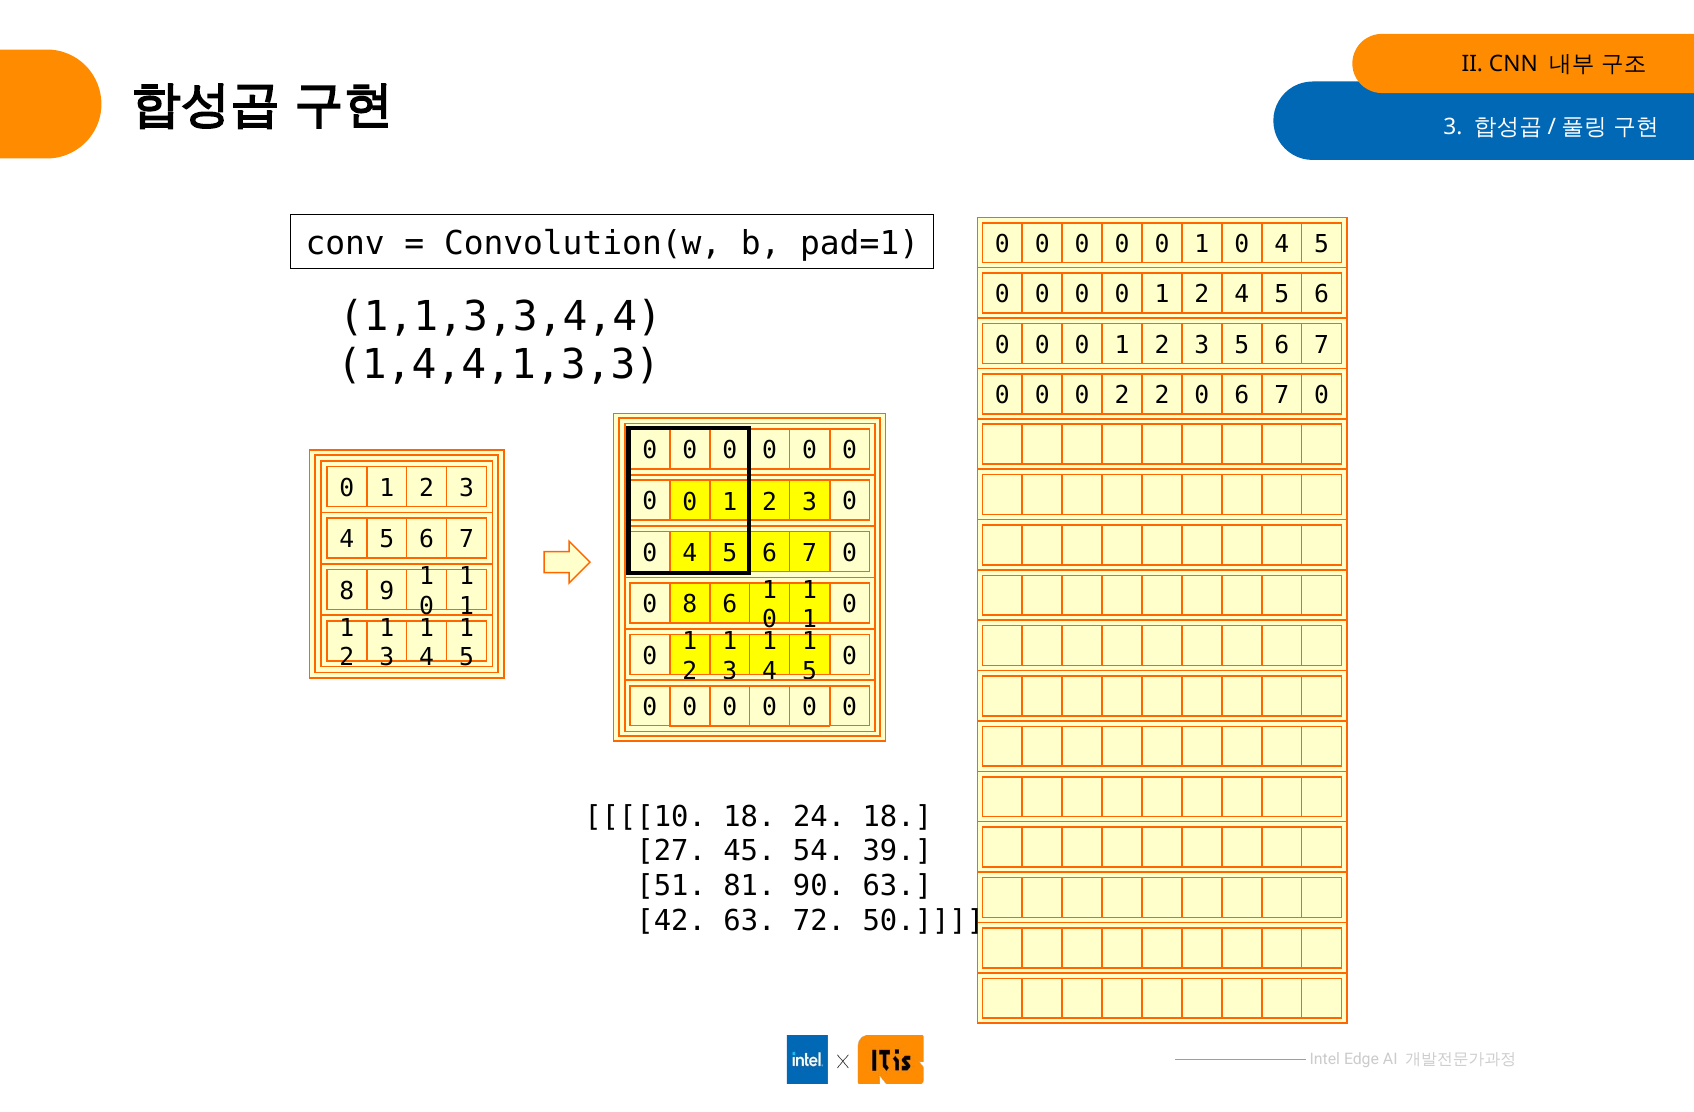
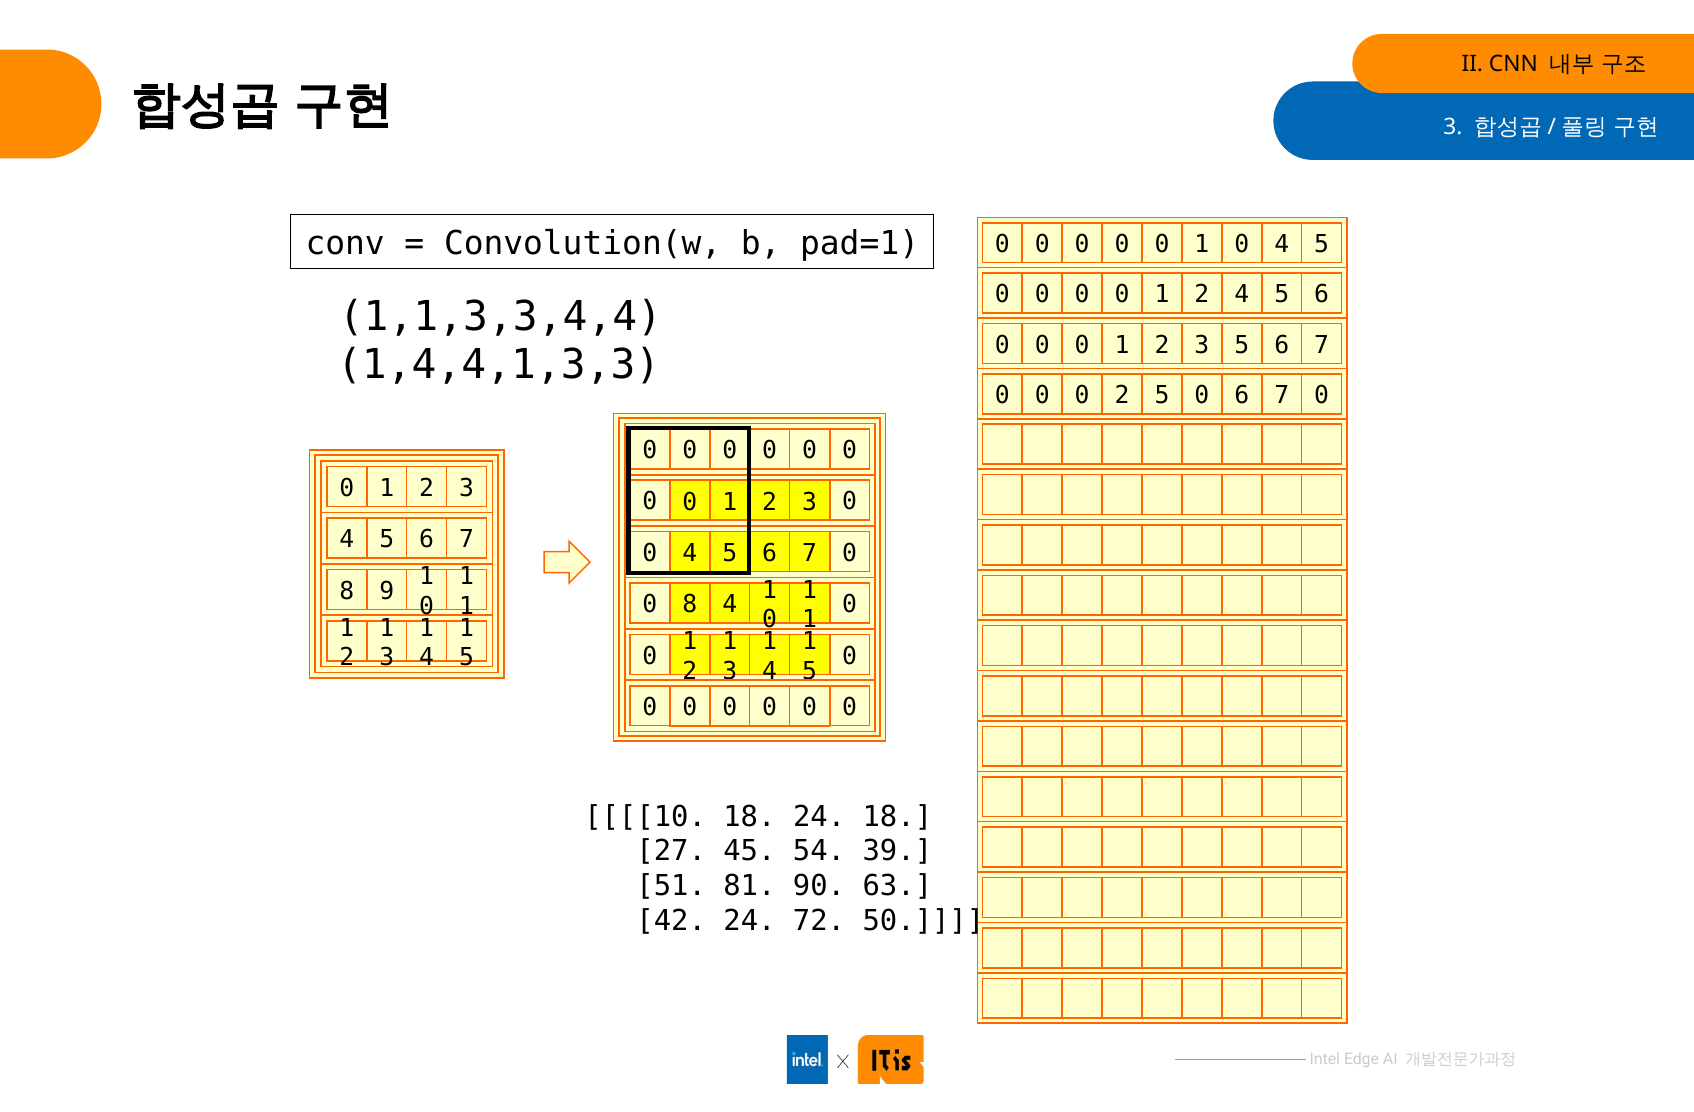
2 2: 2 -> 5
8 6: 6 -> 4
42 63: 63 -> 24
